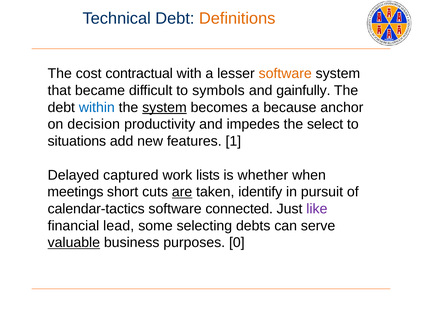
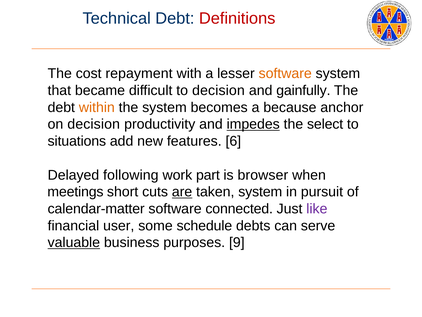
Definitions colour: orange -> red
contractual: contractual -> repayment
to symbols: symbols -> decision
within colour: blue -> orange
system at (164, 107) underline: present -> none
impedes underline: none -> present
1: 1 -> 6
captured: captured -> following
lists: lists -> part
whether: whether -> browser
taken identify: identify -> system
calendar-tactics: calendar-tactics -> calendar-matter
lead: lead -> user
selecting: selecting -> schedule
0: 0 -> 9
